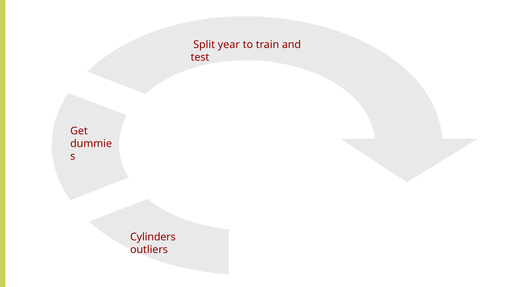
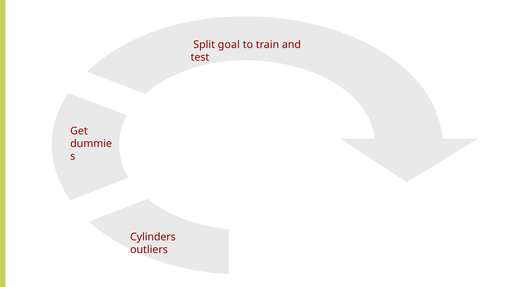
year: year -> goal
